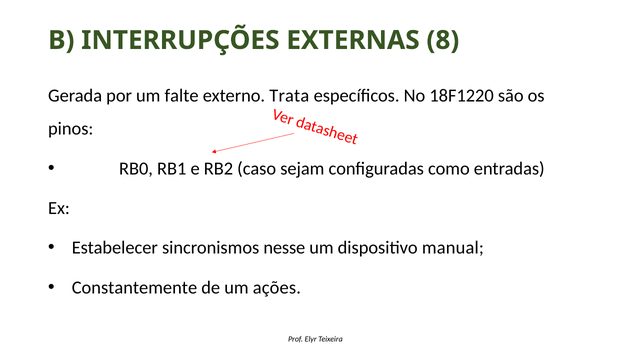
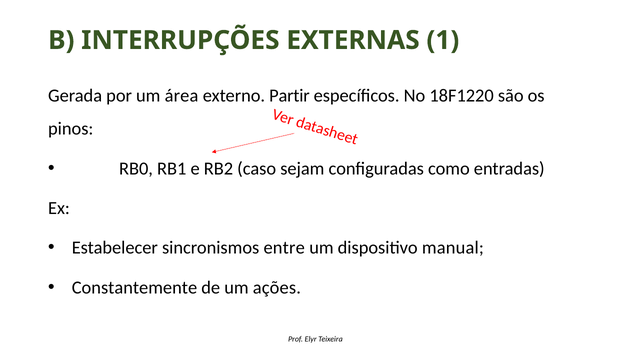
8: 8 -> 1
falte: falte -> área
Trata: Trata -> Partir
nesse: nesse -> entre
